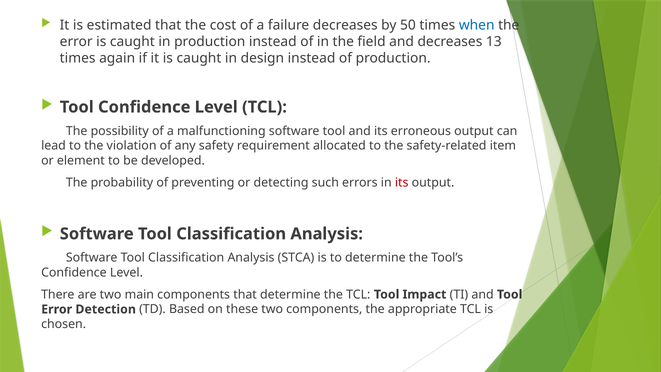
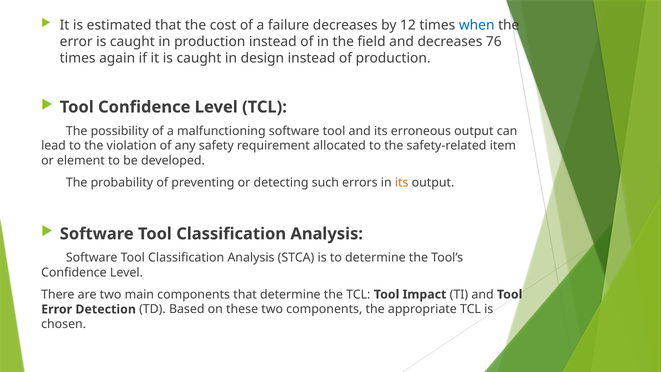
50: 50 -> 12
13: 13 -> 76
its at (402, 182) colour: red -> orange
